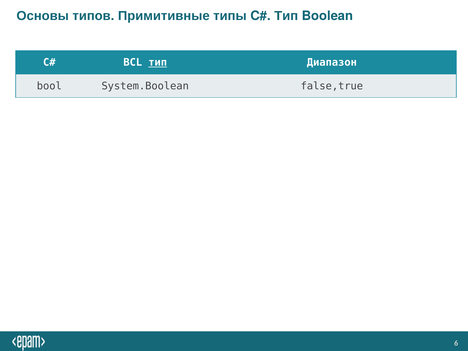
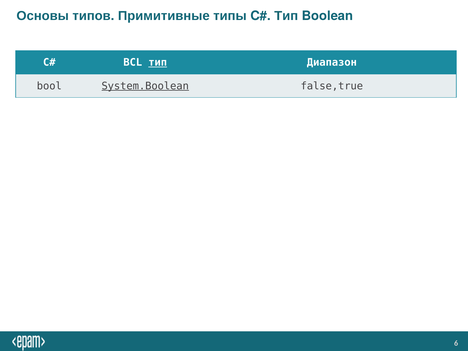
System.Boolean underline: none -> present
